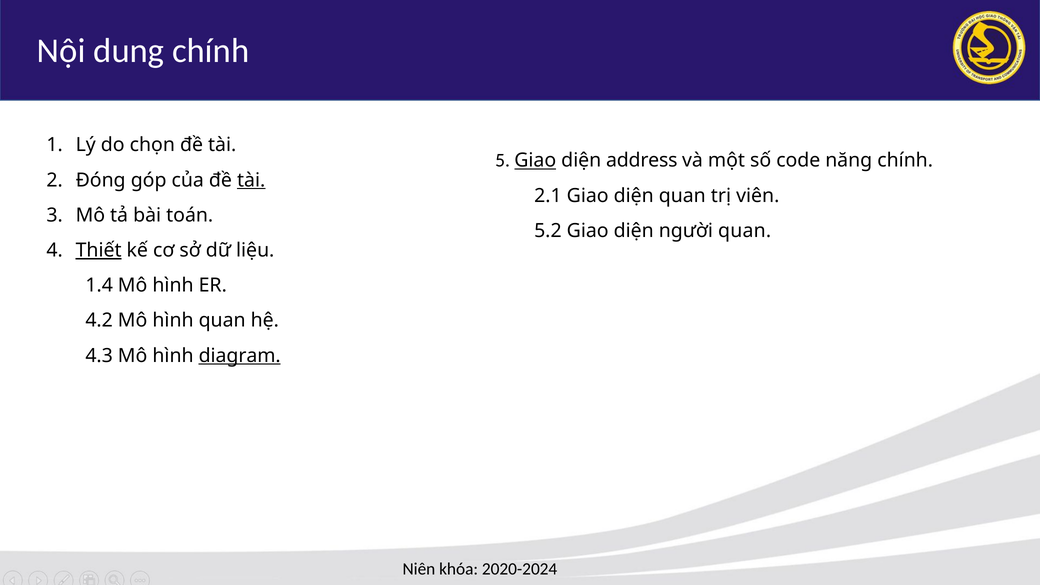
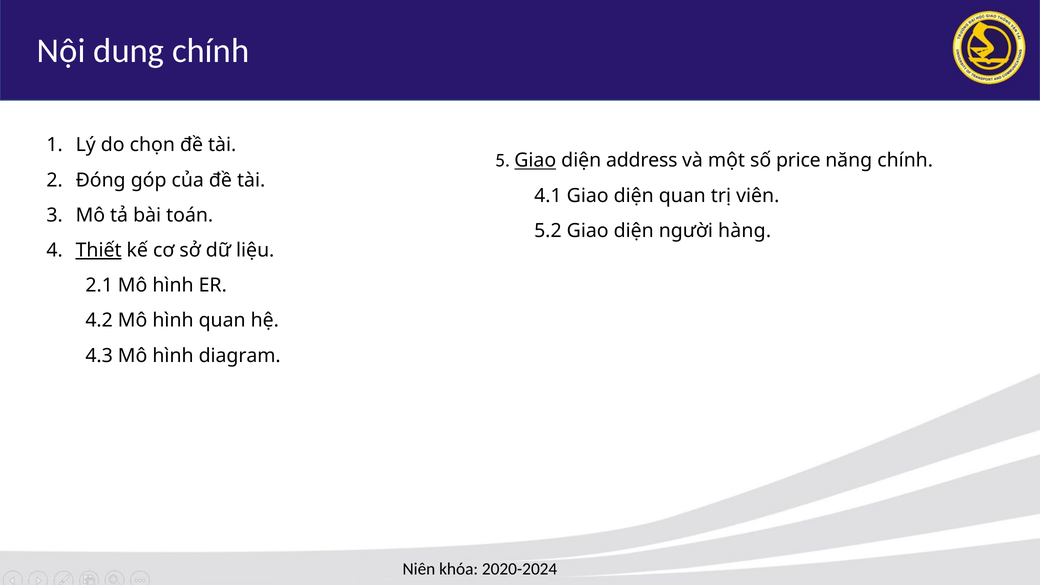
code: code -> price
tài at (251, 180) underline: present -> none
2.1: 2.1 -> 4.1
người quan: quan -> hàng
1.4: 1.4 -> 2.1
diagram underline: present -> none
